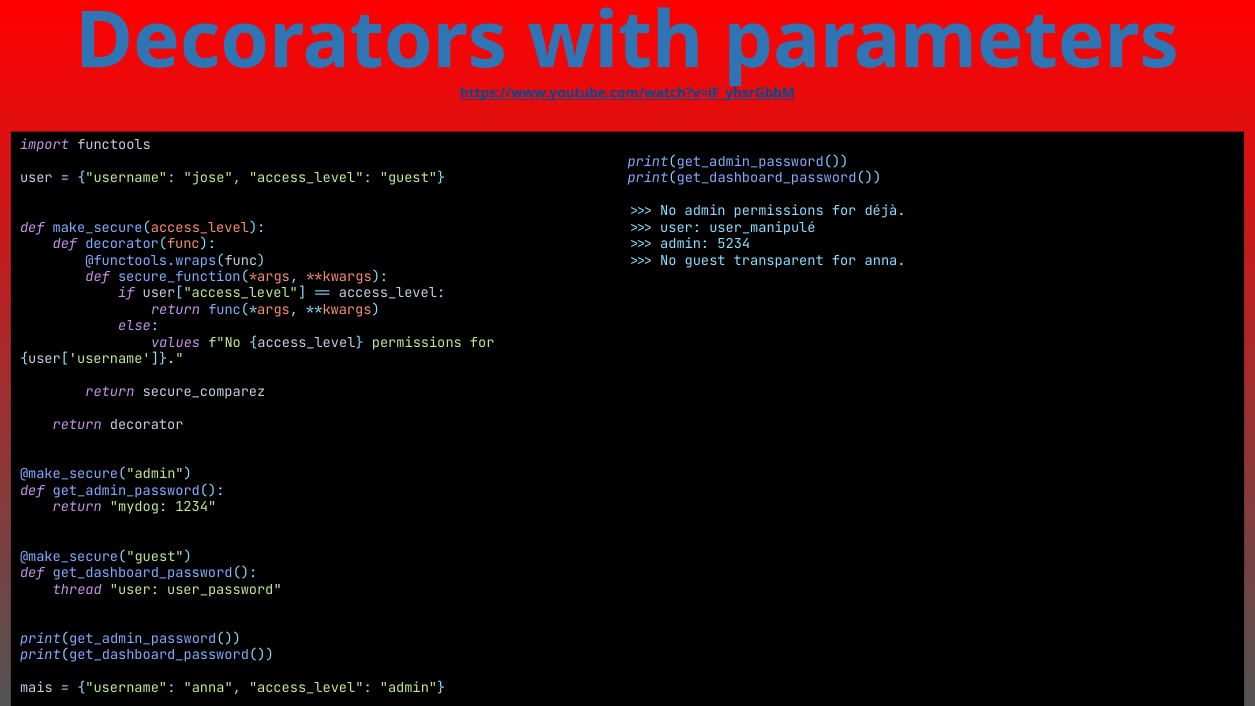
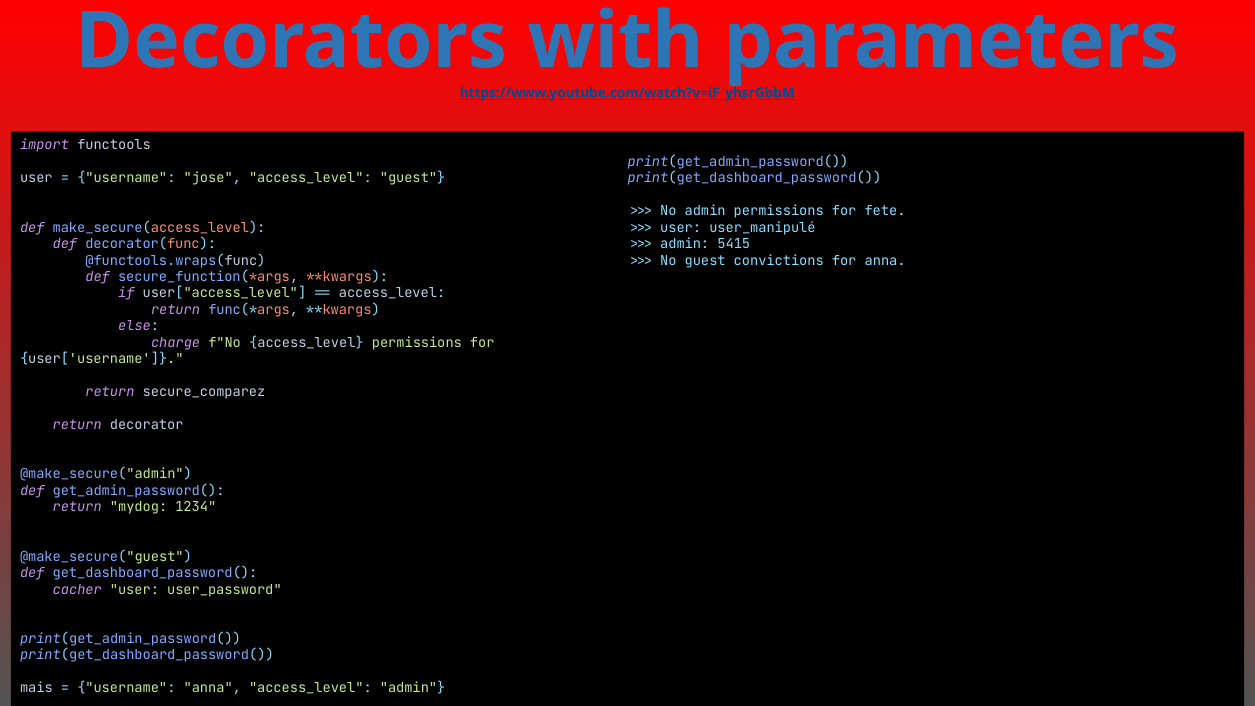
déjà: déjà -> fete
5234: 5234 -> 5415
transparent: transparent -> convictions
values: values -> charge
thread: thread -> cacher
